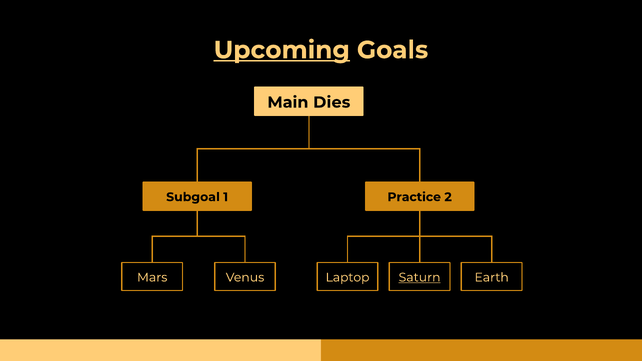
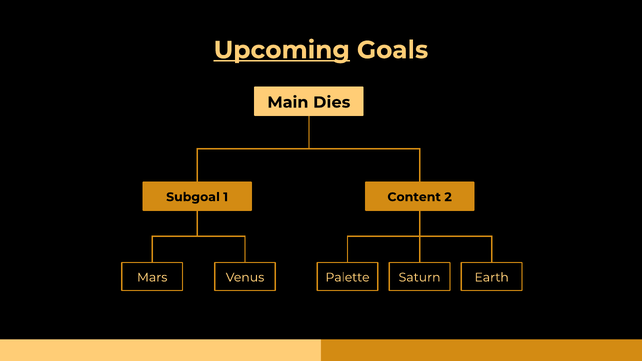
Practice: Practice -> Content
Laptop: Laptop -> Palette
Saturn underline: present -> none
